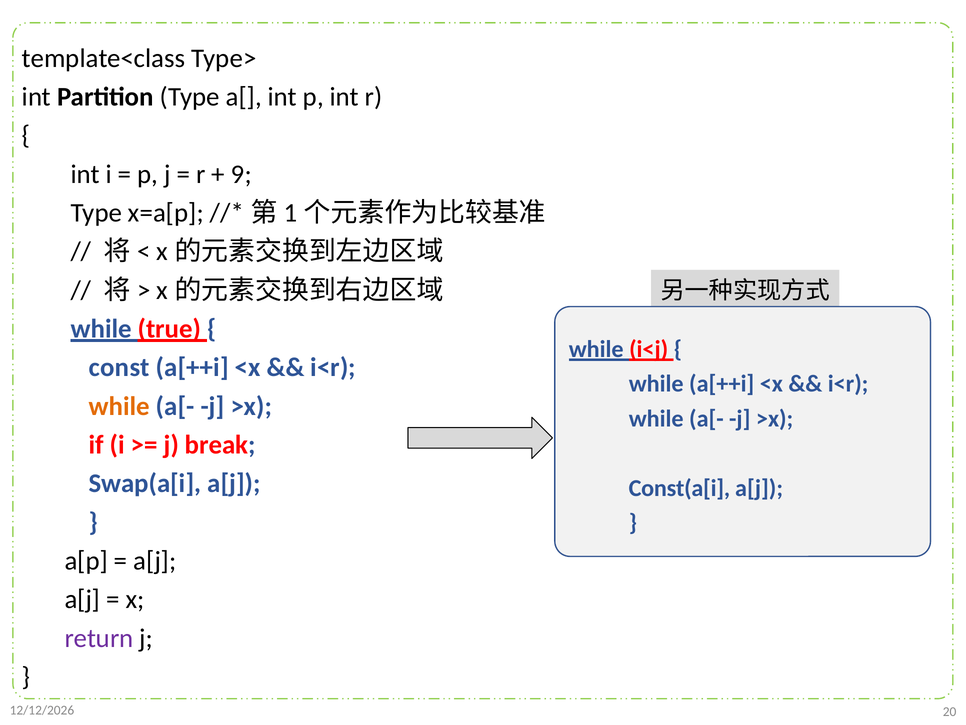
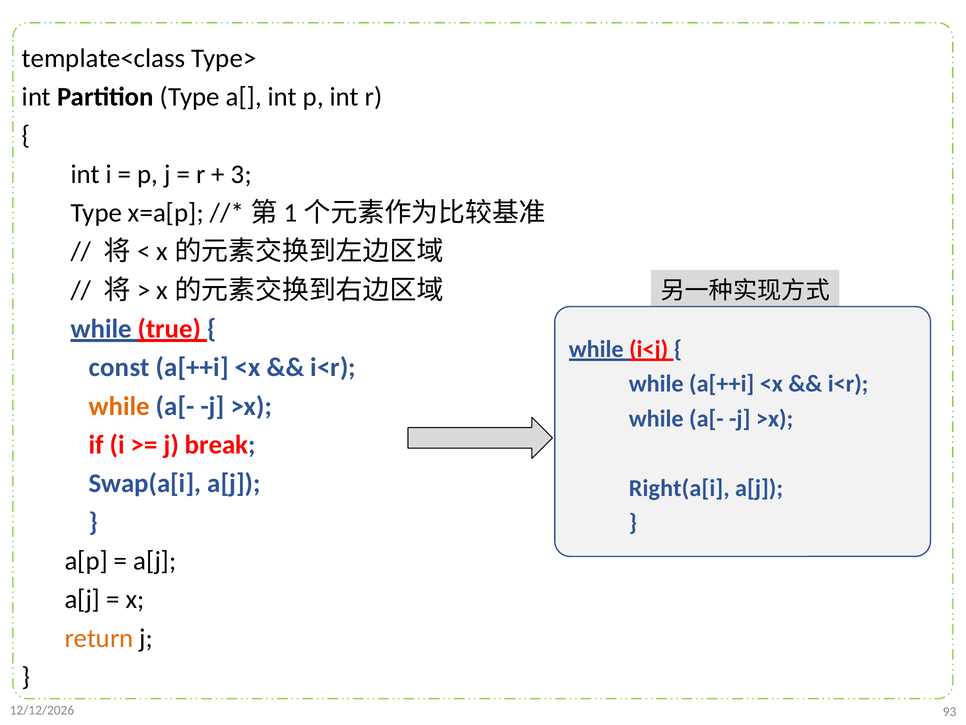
9: 9 -> 3
Const(a[i: Const(a[i -> Right(a[i
return colour: purple -> orange
20: 20 -> 93
